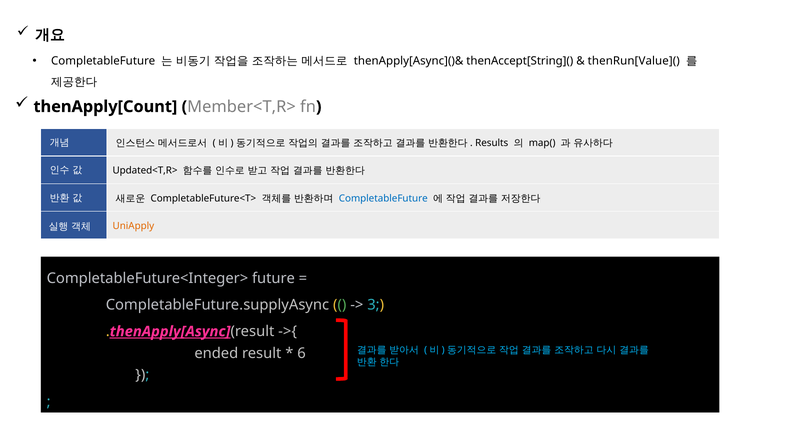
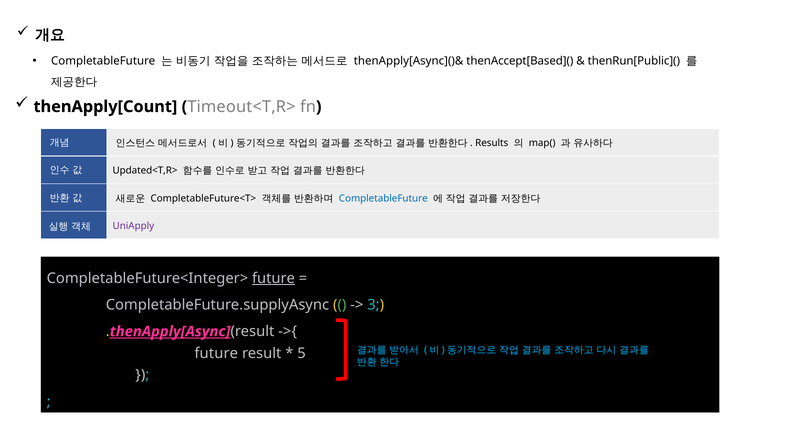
thenAccept[String](: thenAccept[String]( -> thenAccept[Based](
thenRun[Value](: thenRun[Value]( -> thenRun[Public](
Member<T,R>: Member<T,R> -> Timeout<T,R>
UniApply colour: orange -> purple
future at (273, 278) underline: none -> present
ended at (216, 353): ended -> future
6: 6 -> 5
